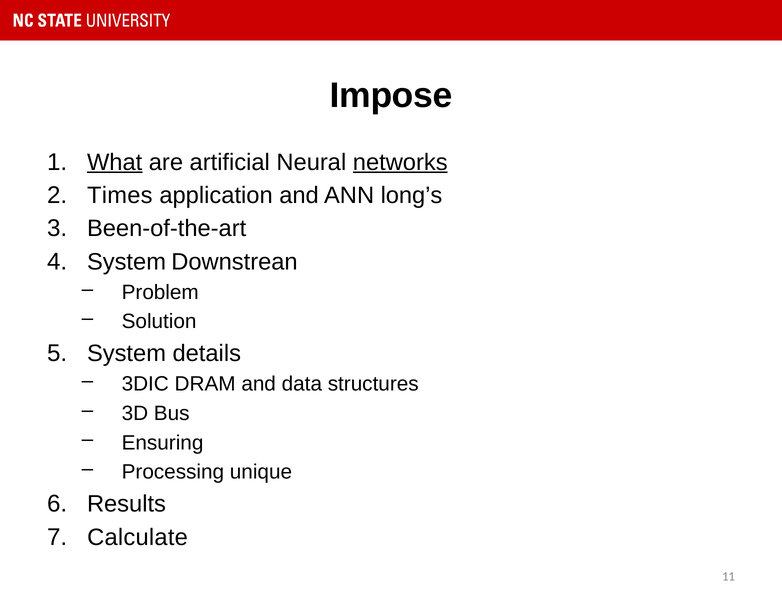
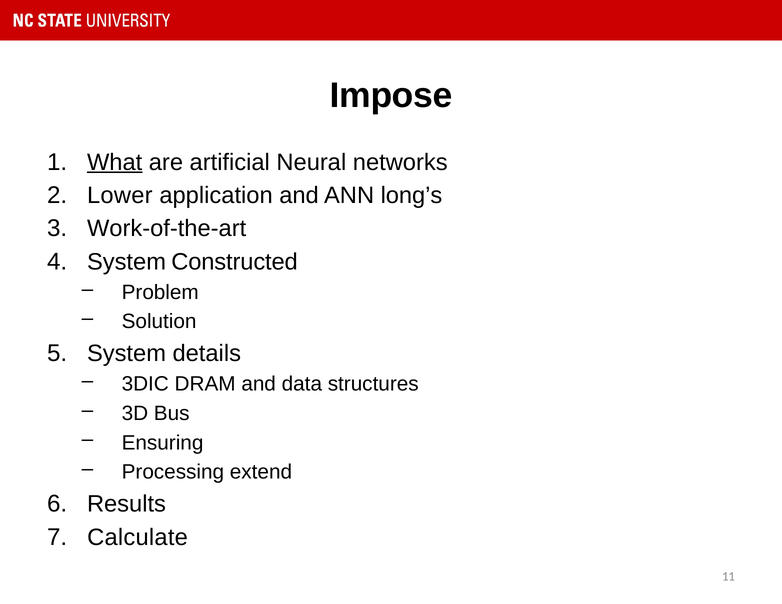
networks underline: present -> none
Times: Times -> Lower
Been-of-the-art: Been-of-the-art -> Work-of-the-art
Downstrean: Downstrean -> Constructed
unique: unique -> extend
